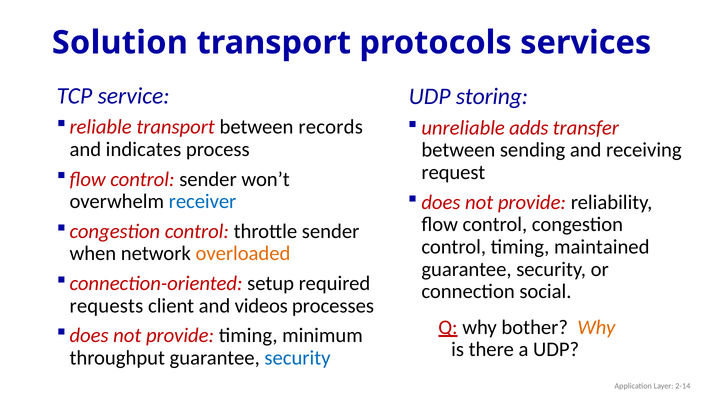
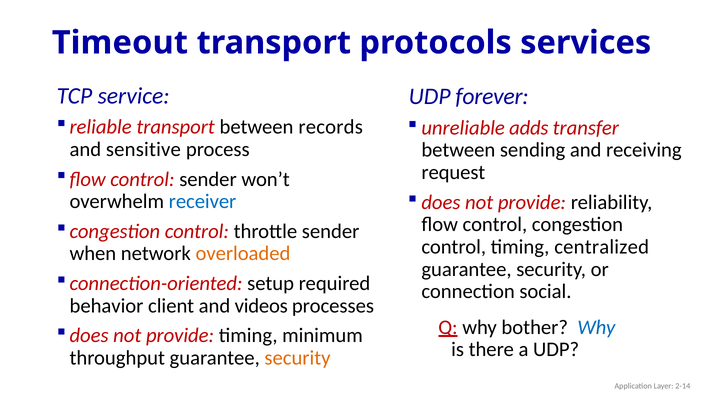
Solution: Solution -> Timeout
storing: storing -> forever
indicates: indicates -> sensitive
maintained: maintained -> centralized
requests: requests -> behavior
Why at (596, 327) colour: orange -> blue
security at (297, 358) colour: blue -> orange
